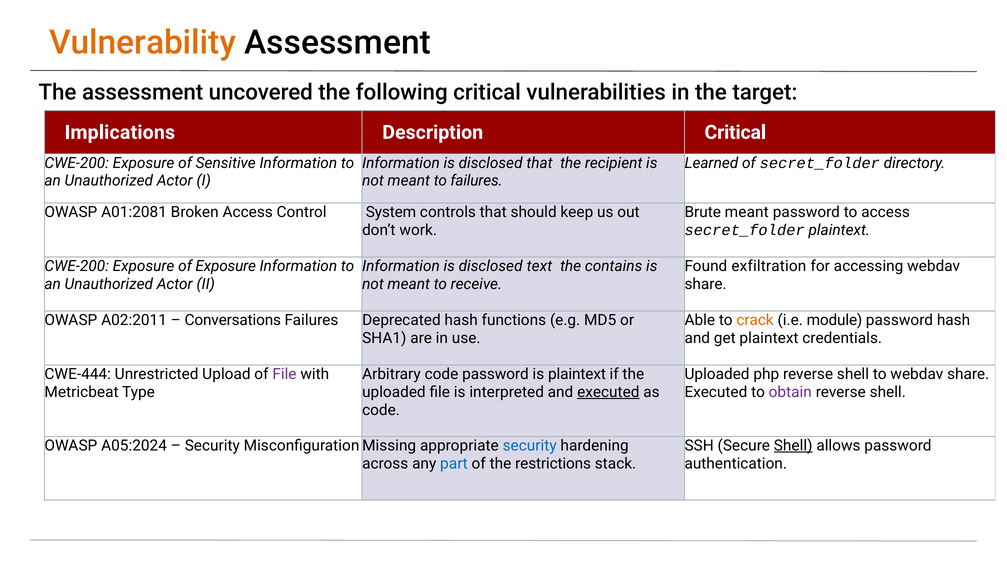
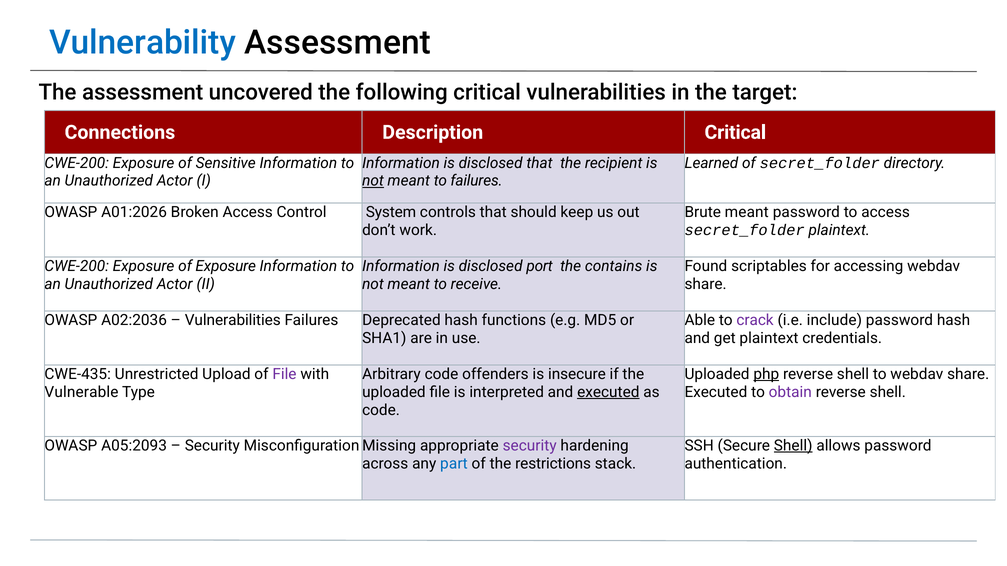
Vulnerability colour: orange -> blue
Implications: Implications -> Connections
not at (373, 181) underline: none -> present
A01:2081: A01:2081 -> A01:2026
text: text -> port
exfiltration: exfiltration -> scriptables
A02:2011: A02:2011 -> A02:2036
Conversations at (233, 320): Conversations -> Vulnerabilities
crack colour: orange -> purple
module: module -> include
CWE-444: CWE-444 -> CWE-435
code password: password -> offenders
is plaintext: plaintext -> insecure
php underline: none -> present
Metricbeat: Metricbeat -> Vulnerable
A05:2024: A05:2024 -> A05:2093
security at (530, 446) colour: blue -> purple
